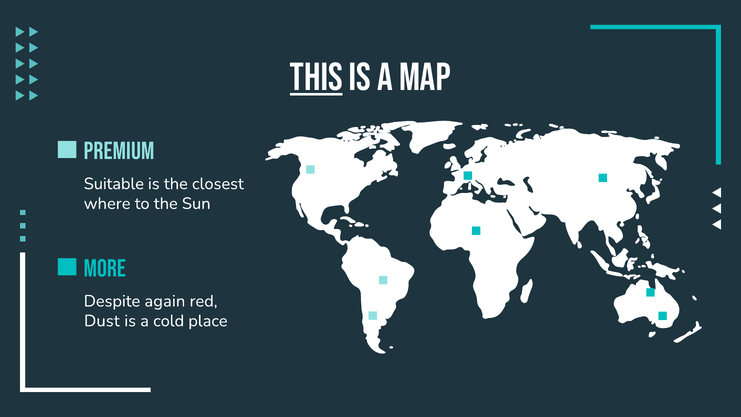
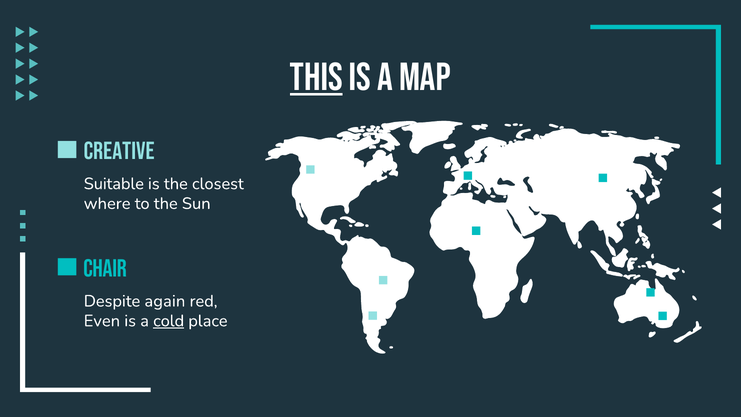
premium: premium -> creative
more: more -> chair
Dust: Dust -> Even
cold underline: none -> present
